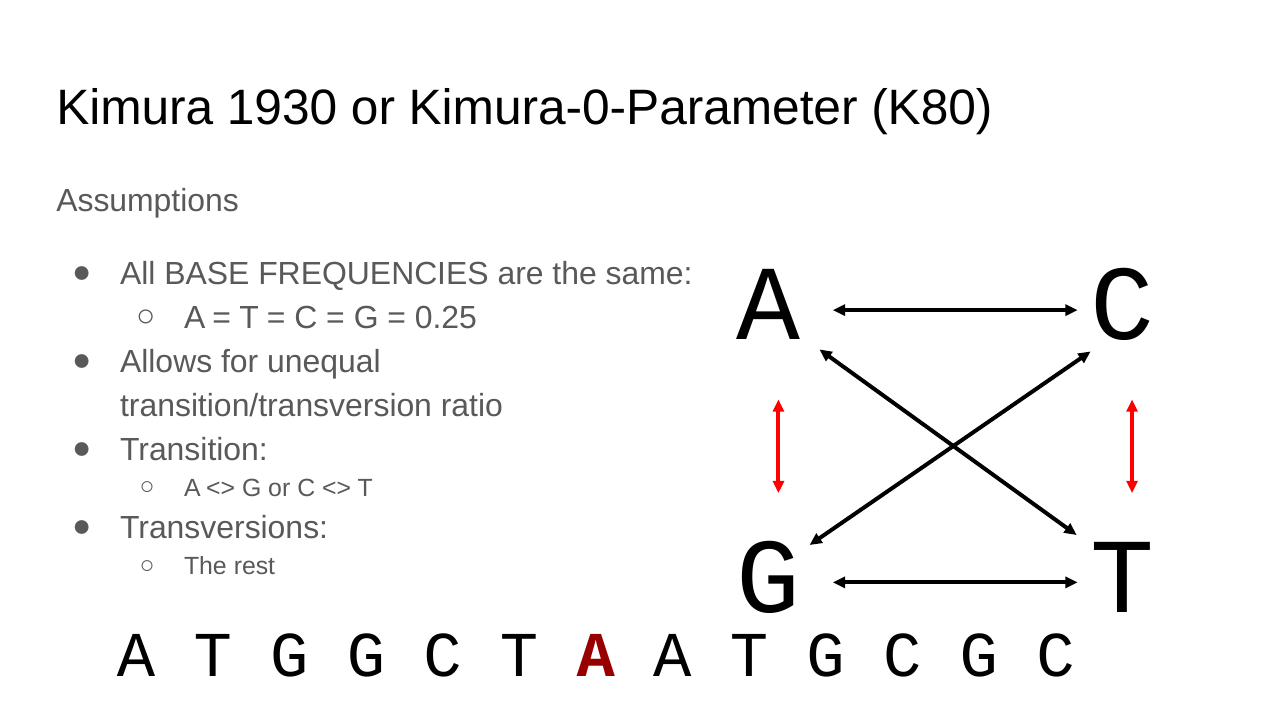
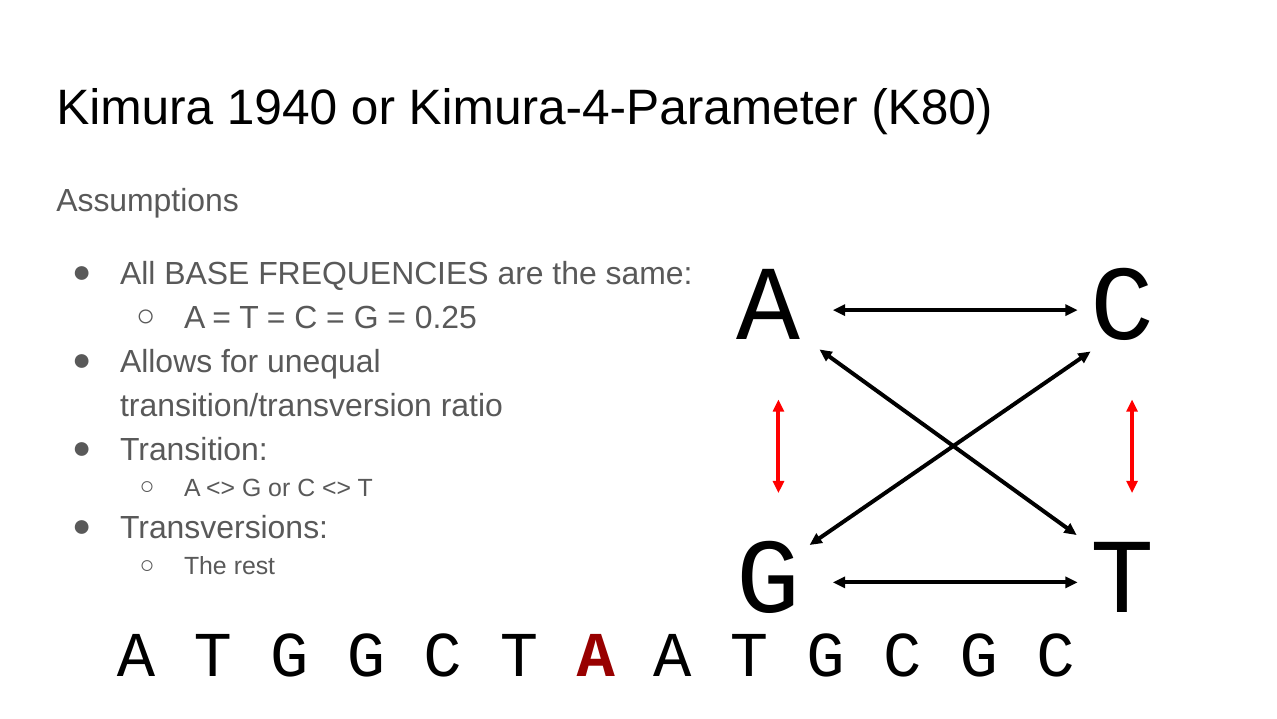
1930: 1930 -> 1940
Kimura-0-Parameter: Kimura-0-Parameter -> Kimura-4-Parameter
